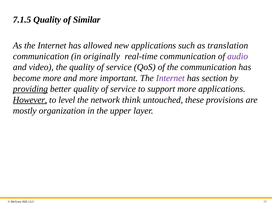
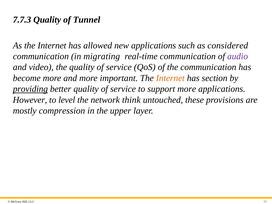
7.1.5: 7.1.5 -> 7.7.3
Similar: Similar -> Tunnel
translation: translation -> considered
originally: originally -> migrating
Internet at (170, 78) colour: purple -> orange
However underline: present -> none
organization: organization -> compression
